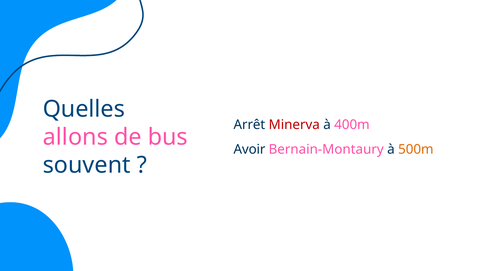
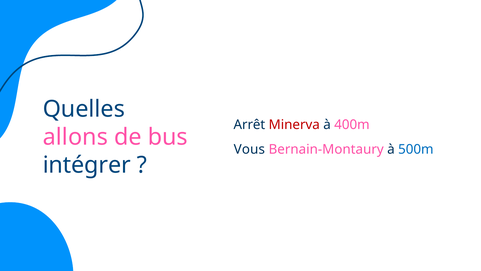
Avoir: Avoir -> Vous
500m colour: orange -> blue
souvent: souvent -> intégrer
